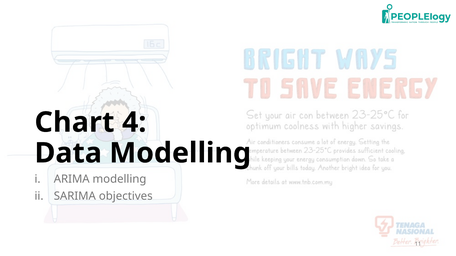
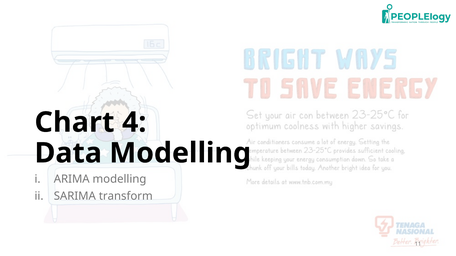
objectives: objectives -> transform
